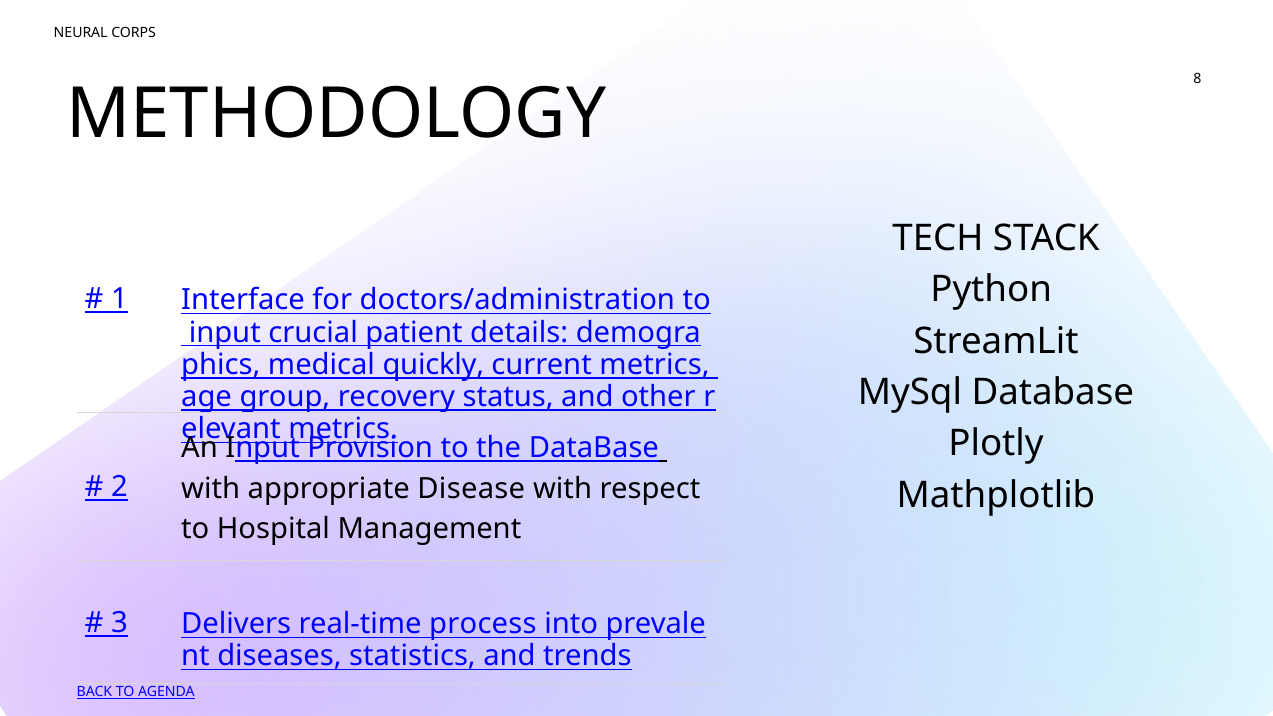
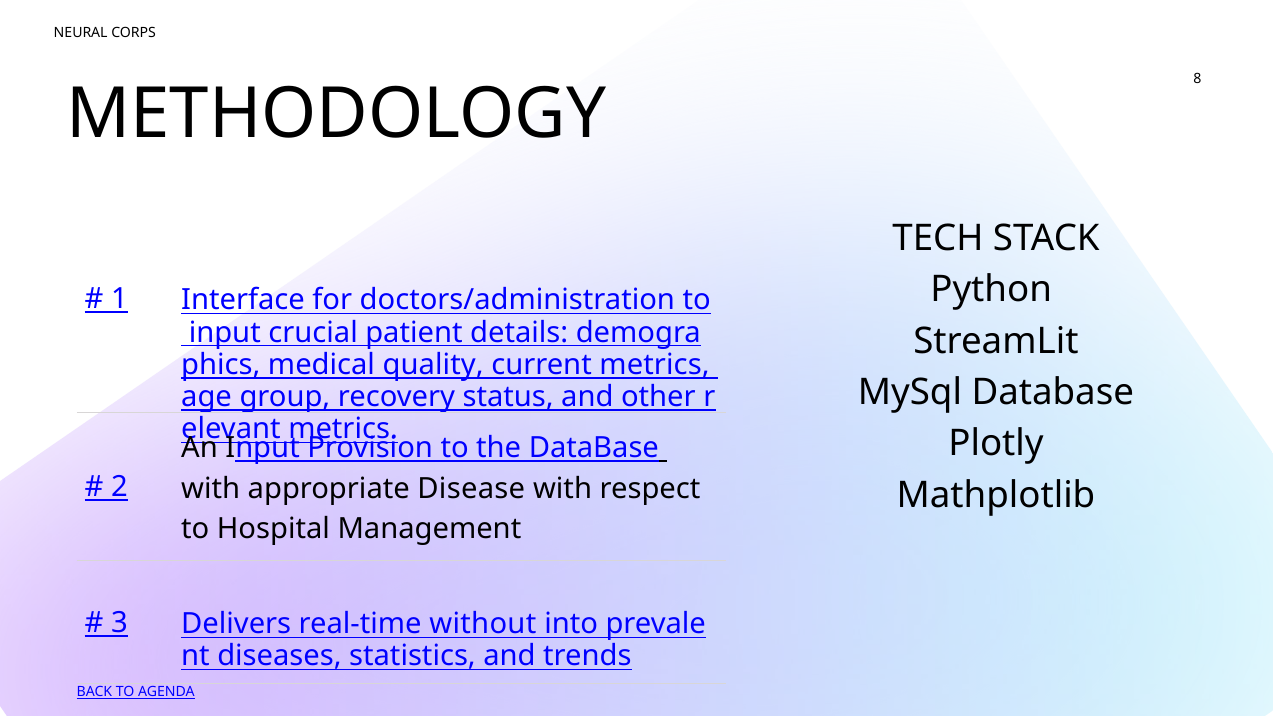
quickly: quickly -> quality
process: process -> without
